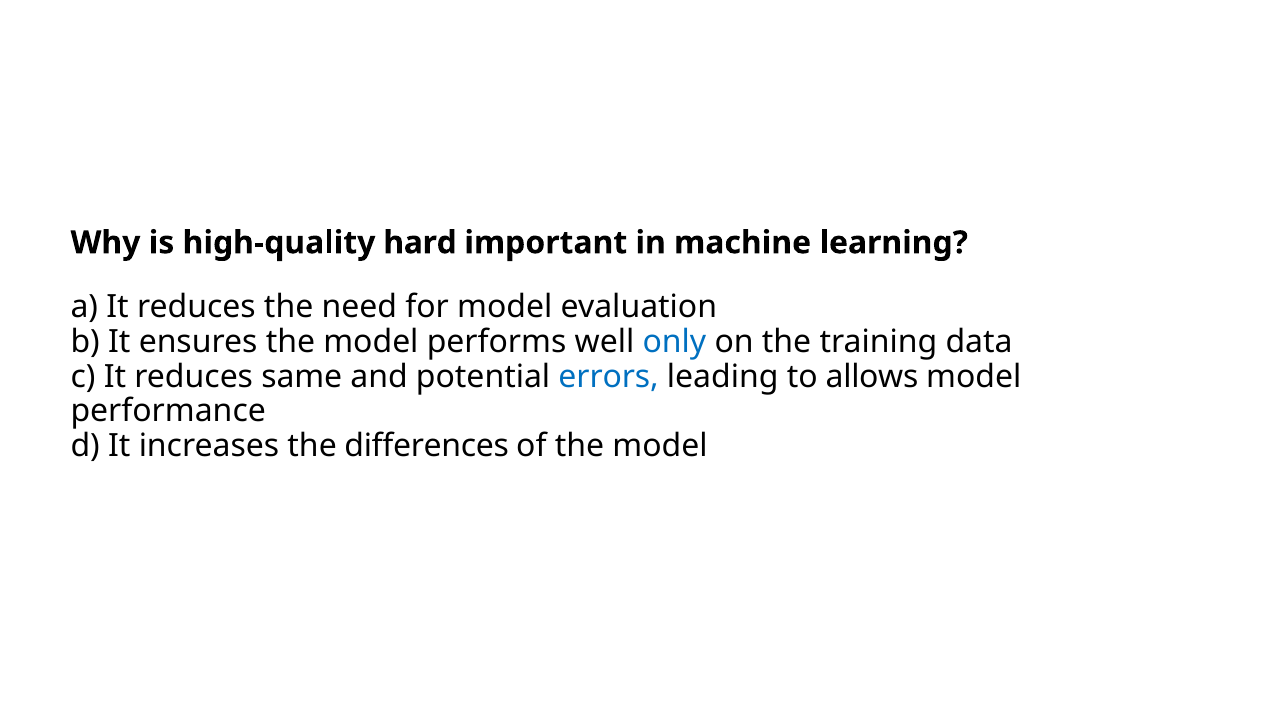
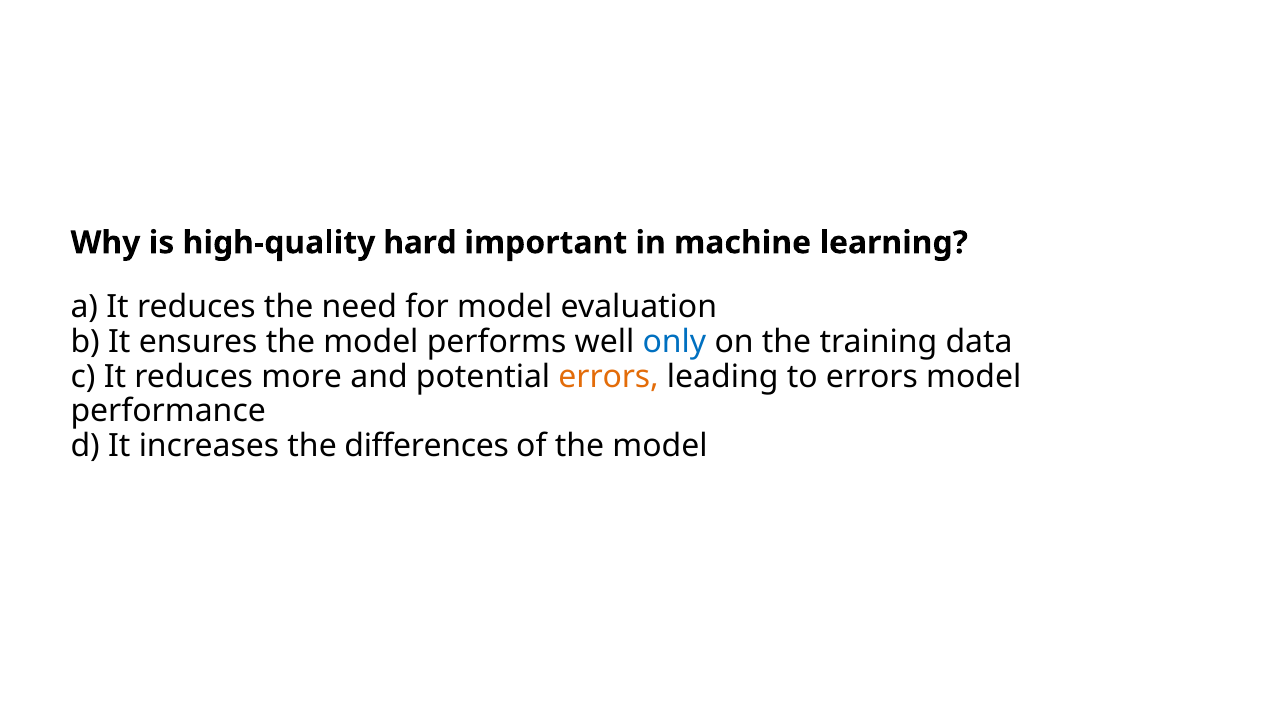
same: same -> more
errors at (609, 376) colour: blue -> orange
to allows: allows -> errors
